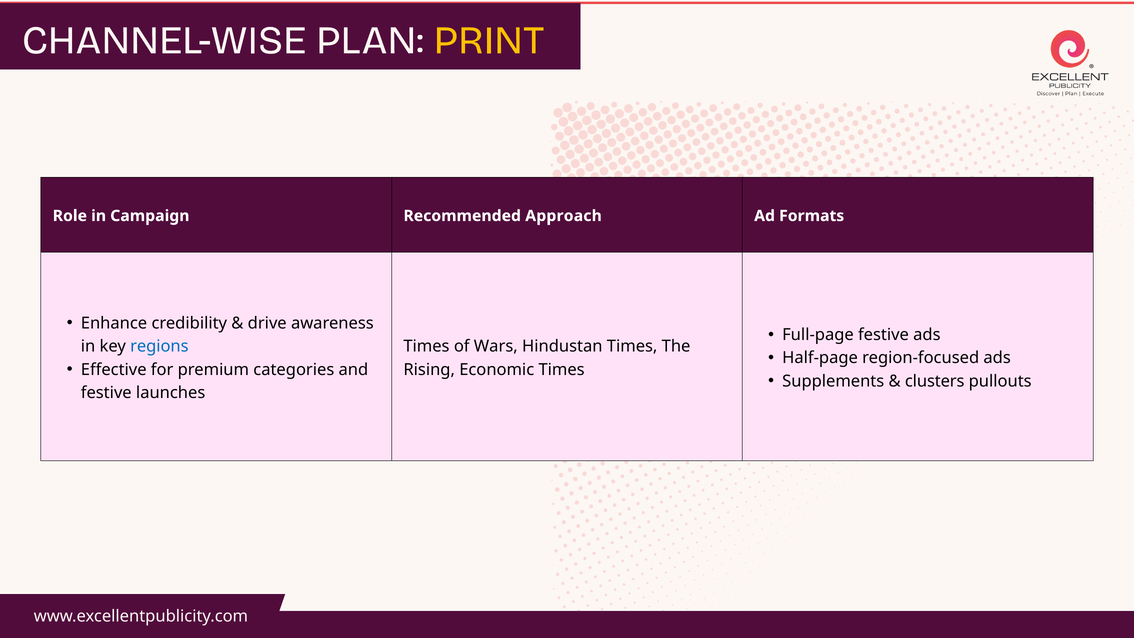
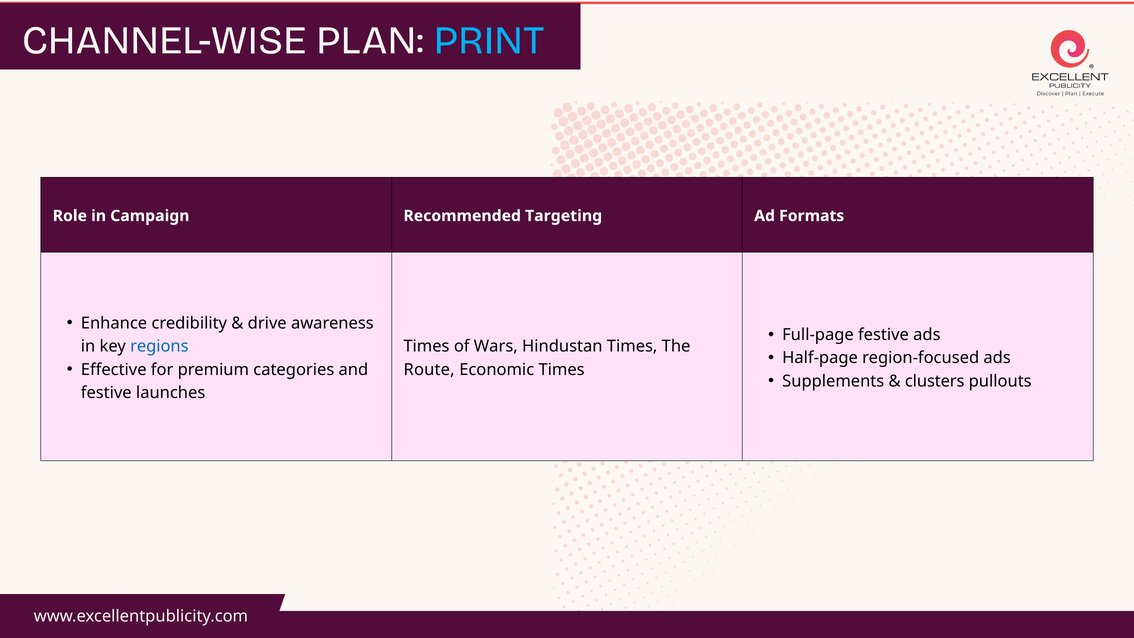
PRINT colour: yellow -> light blue
Approach: Approach -> Targeting
Rising: Rising -> Route
